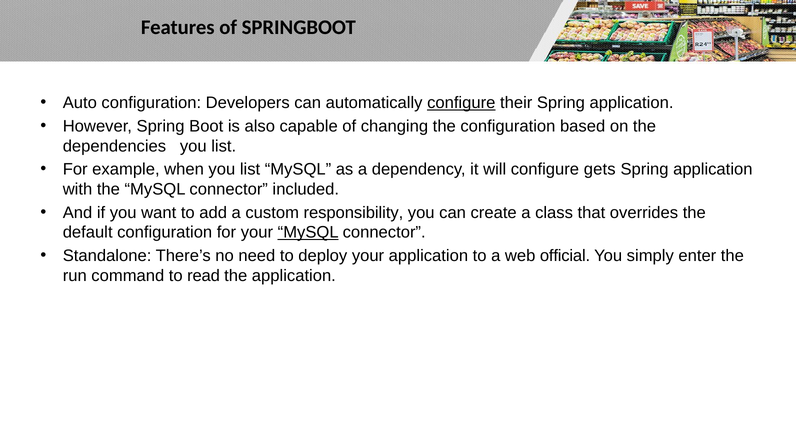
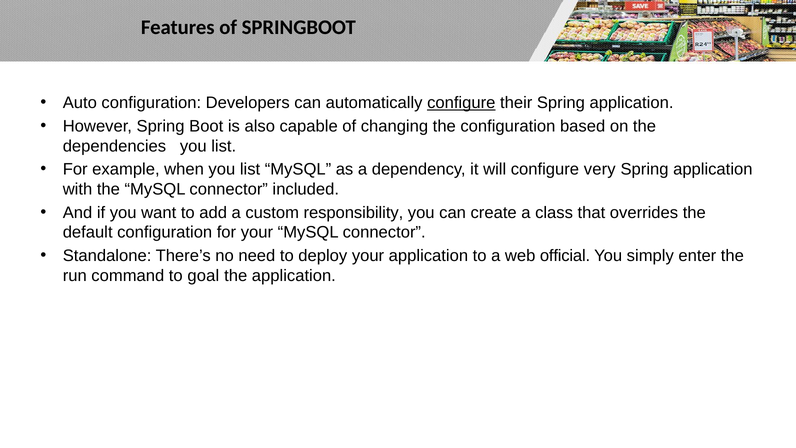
gets: gets -> very
MySQL at (308, 232) underline: present -> none
read: read -> goal
